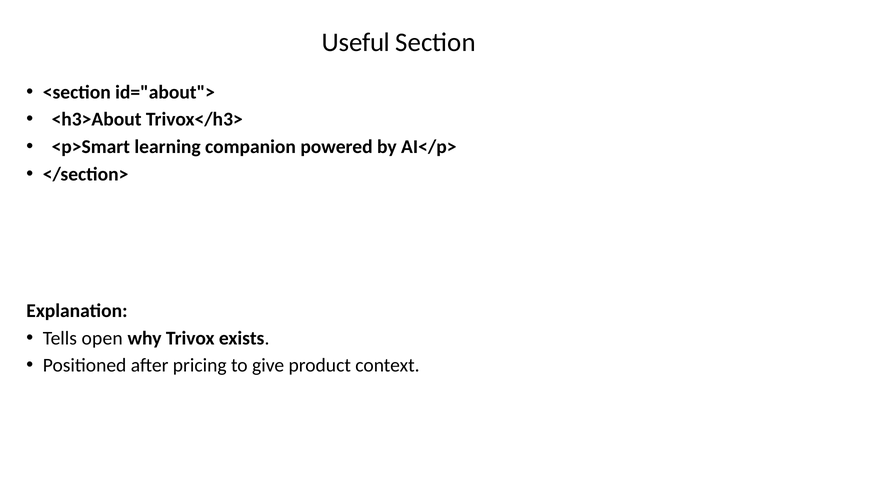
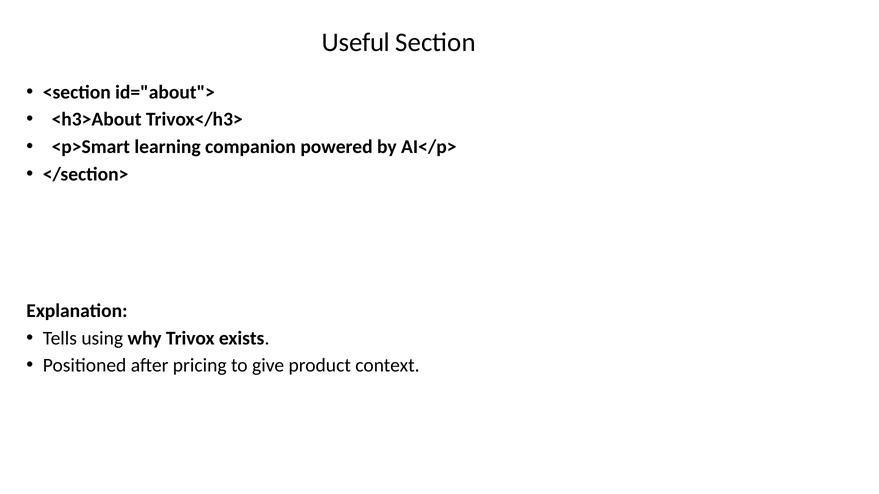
open: open -> using
